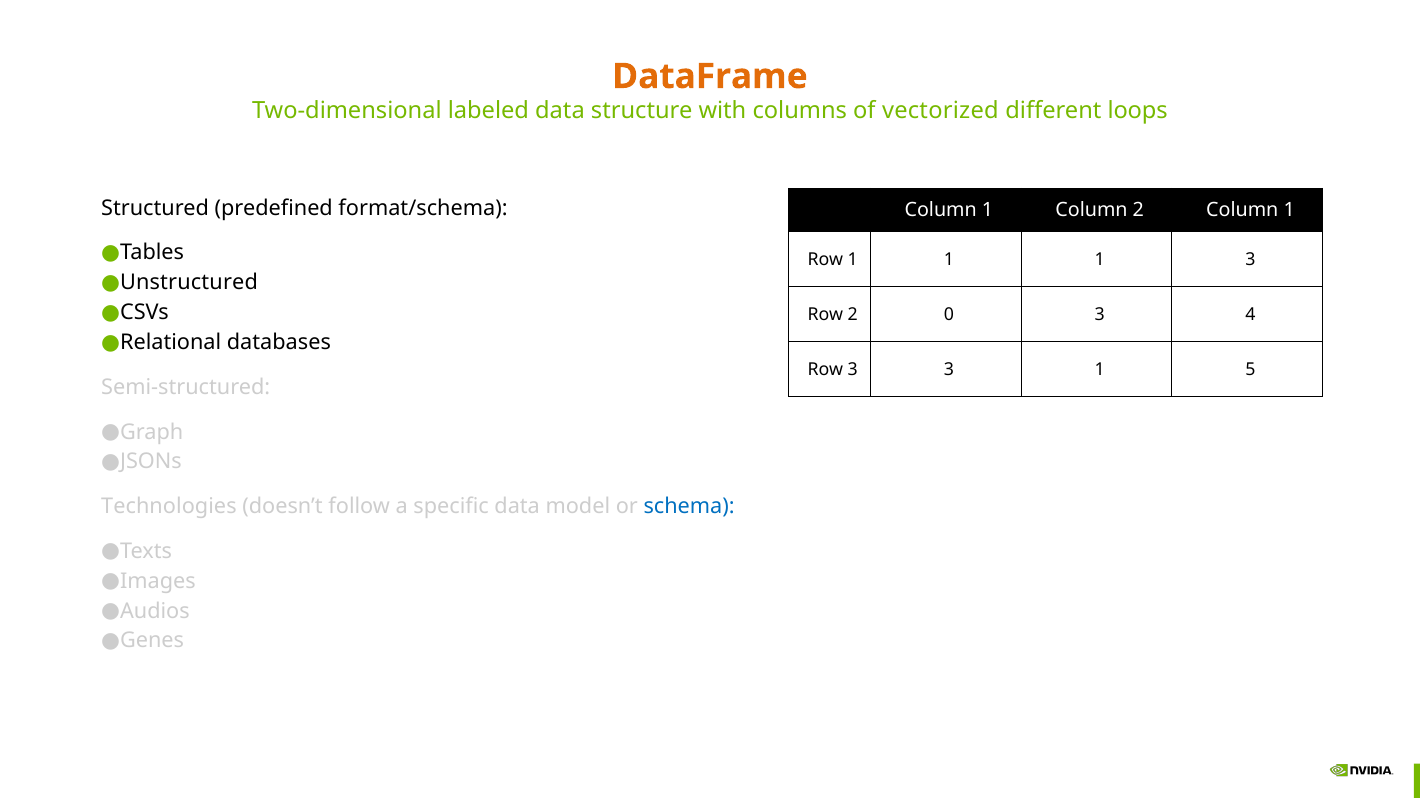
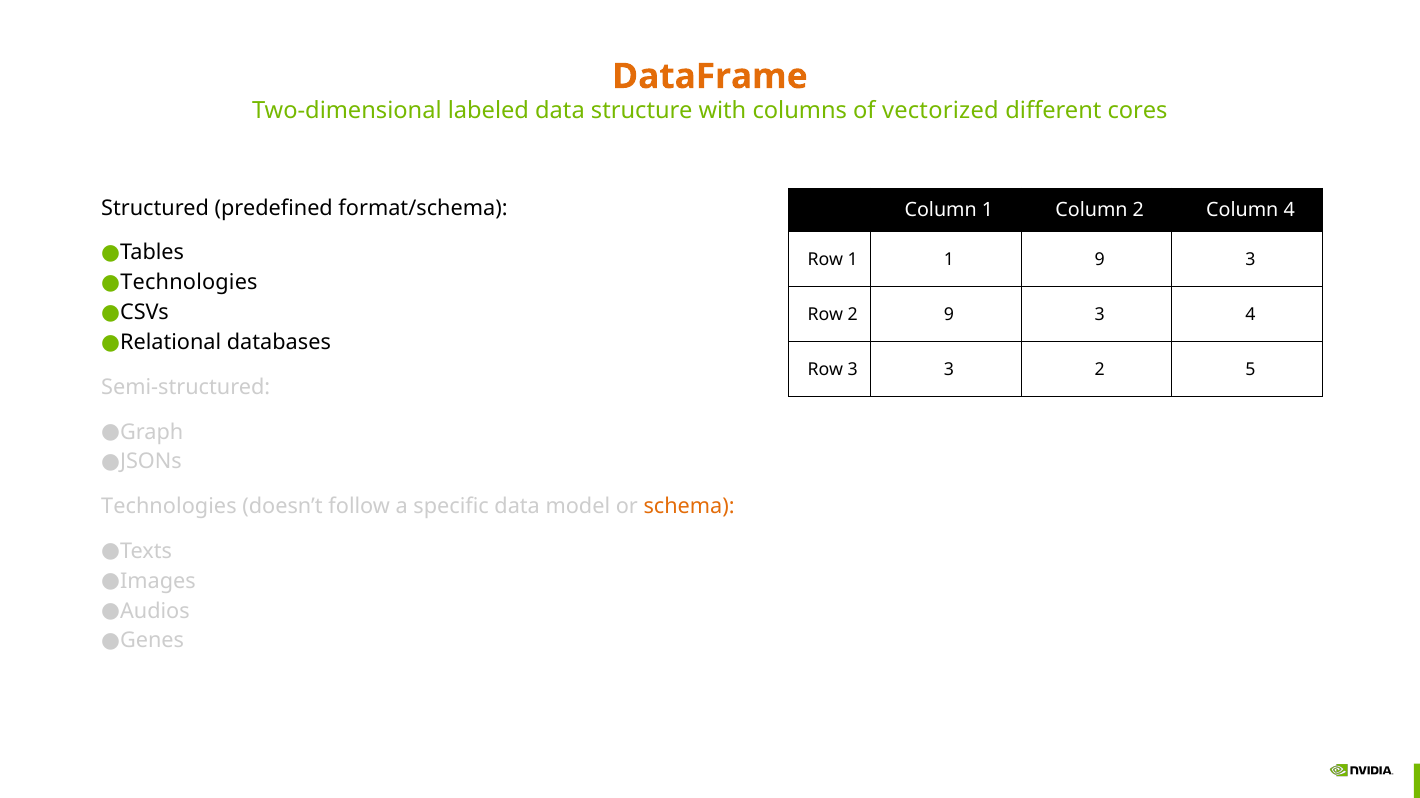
loops: loops -> cores
2 Column 1: 1 -> 4
1 1 1: 1 -> 9
Unstructured at (189, 283): Unstructured -> Technologies
2 0: 0 -> 9
3 1: 1 -> 2
schema colour: blue -> orange
